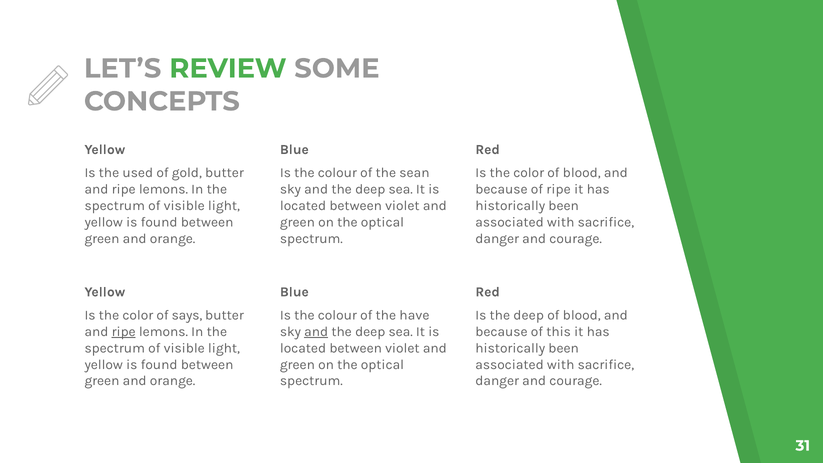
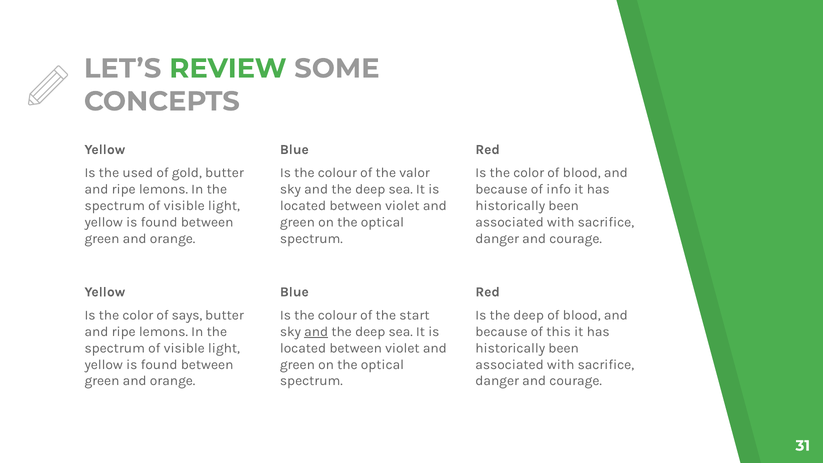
sean: sean -> valor
of ripe: ripe -> info
have: have -> start
ripe at (124, 332) underline: present -> none
